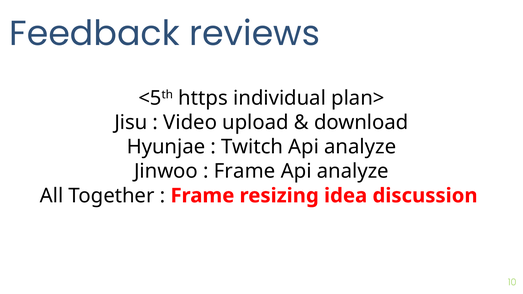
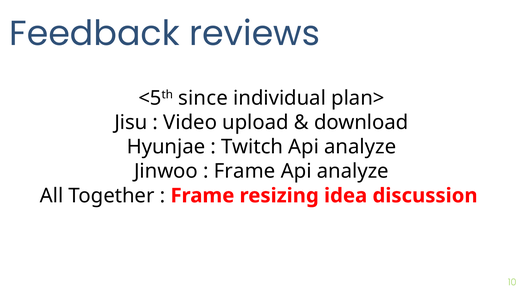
https: https -> since
